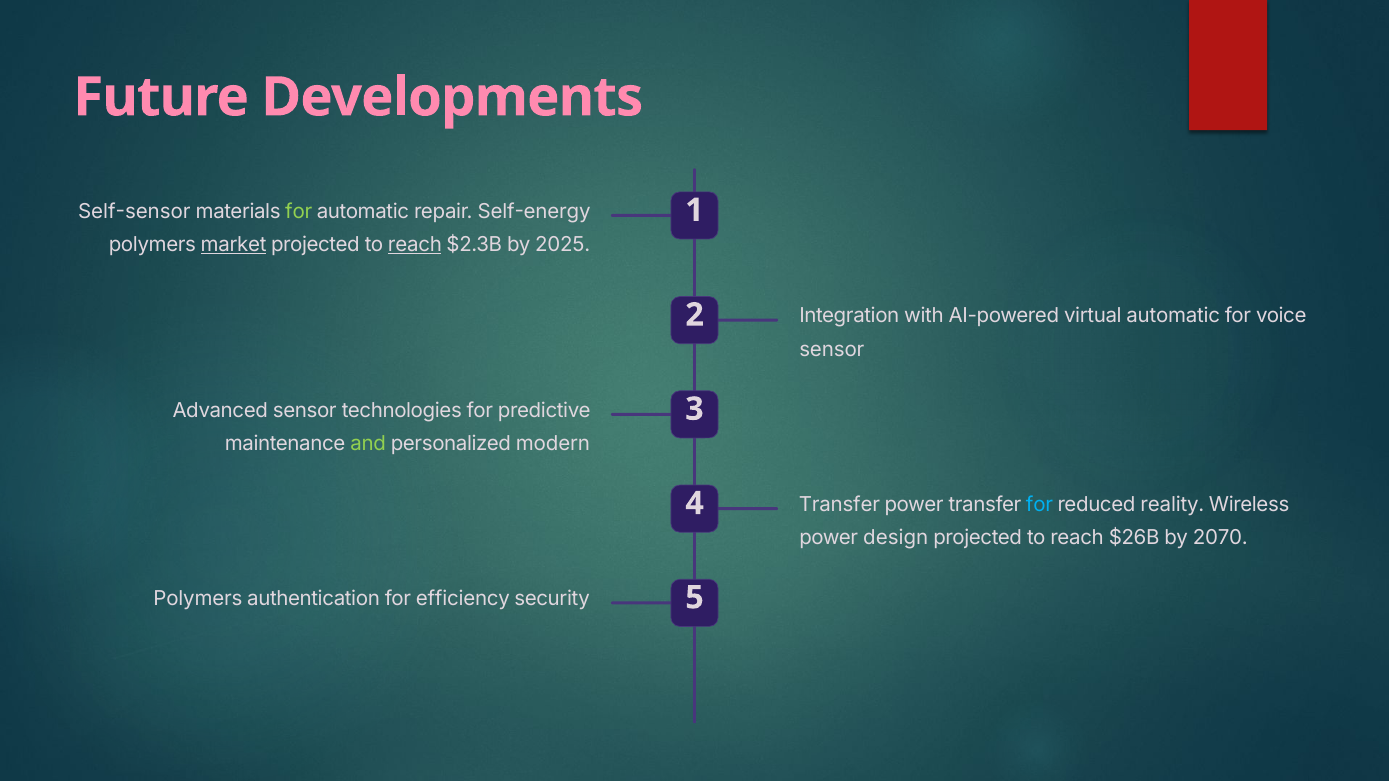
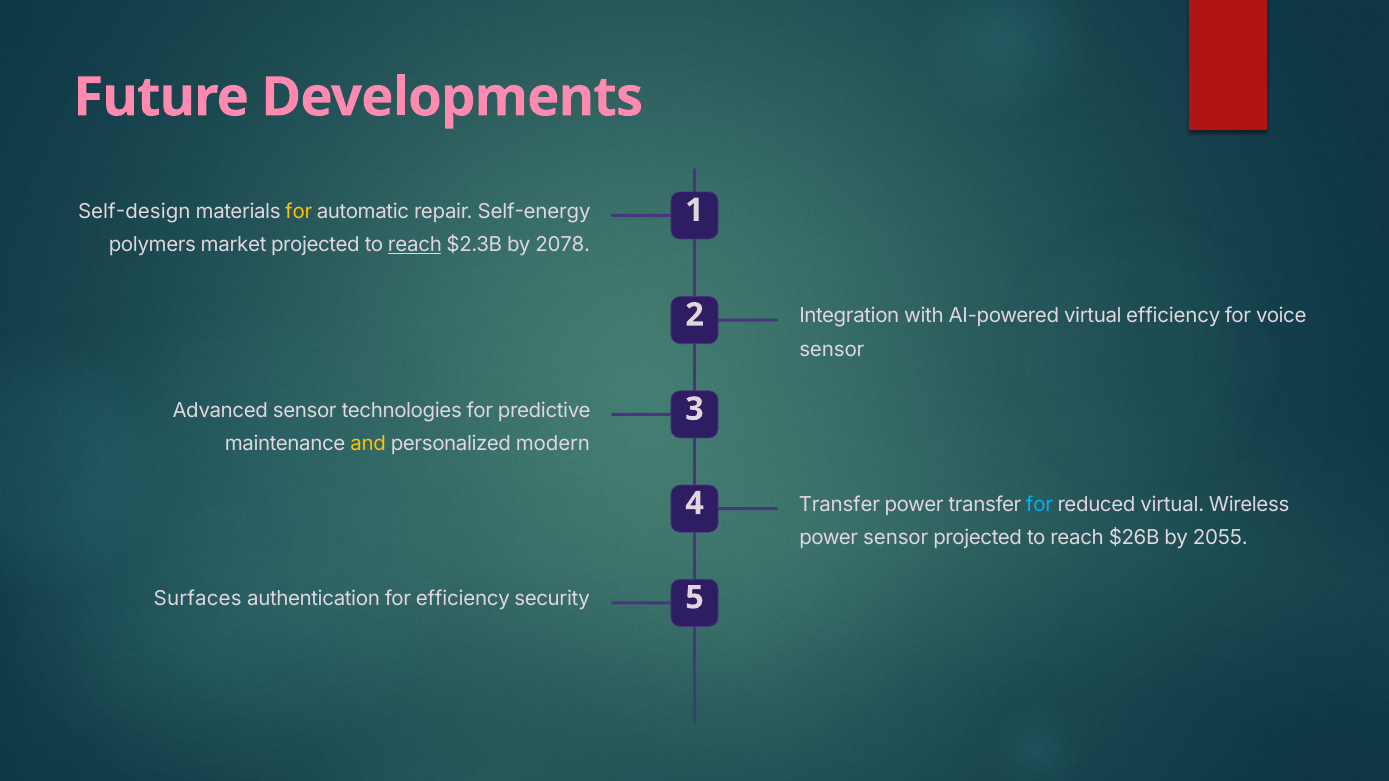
Self-sensor: Self-sensor -> Self-design
for at (299, 212) colour: light green -> yellow
market underline: present -> none
2025: 2025 -> 2078
virtual automatic: automatic -> efficiency
and colour: light green -> yellow
reduced reality: reality -> virtual
power design: design -> sensor
2070: 2070 -> 2055
Polymers at (198, 599): Polymers -> Surfaces
